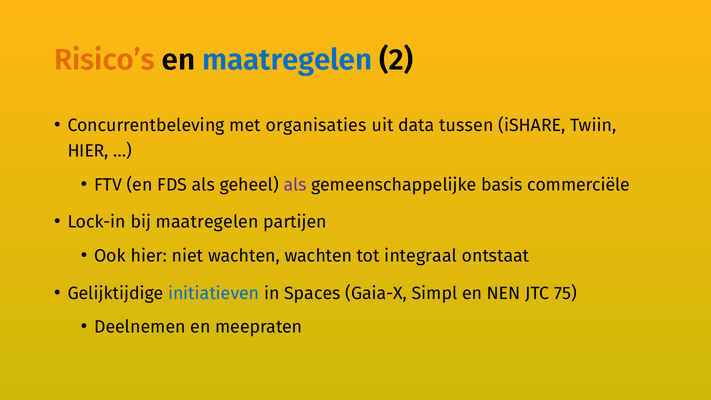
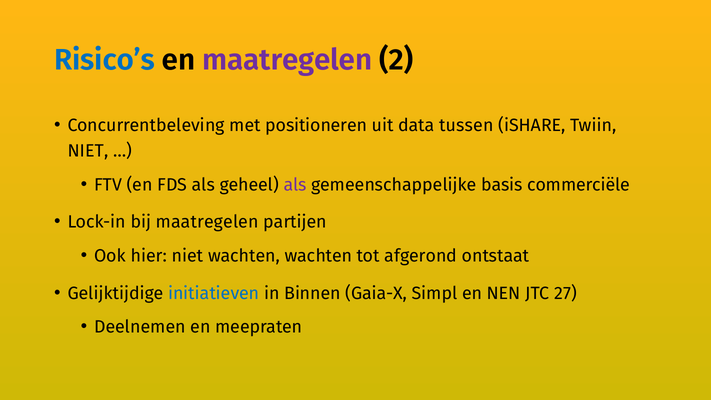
Risico’s colour: orange -> blue
maatregelen at (287, 60) colour: blue -> purple
organisaties: organisaties -> positioneren
HIER at (88, 151): HIER -> NIET
integraal: integraal -> afgerond
Spaces: Spaces -> Binnen
75: 75 -> 27
